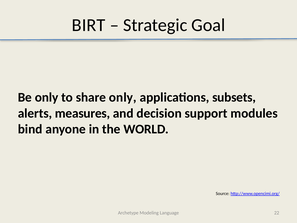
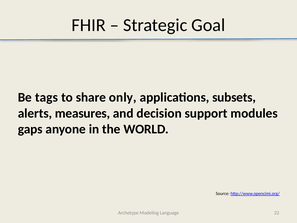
BIRT: BIRT -> FHIR
Be only: only -> tags
bind: bind -> gaps
